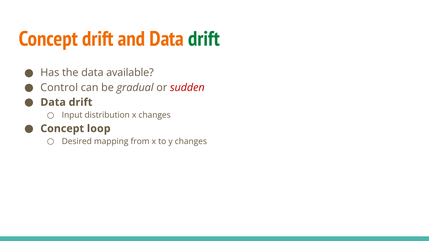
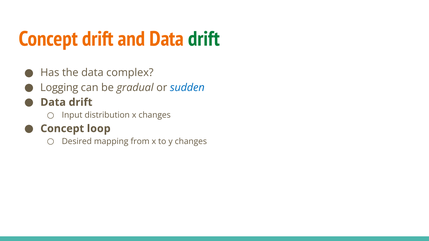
available: available -> complex
Control: Control -> Logging
sudden colour: red -> blue
